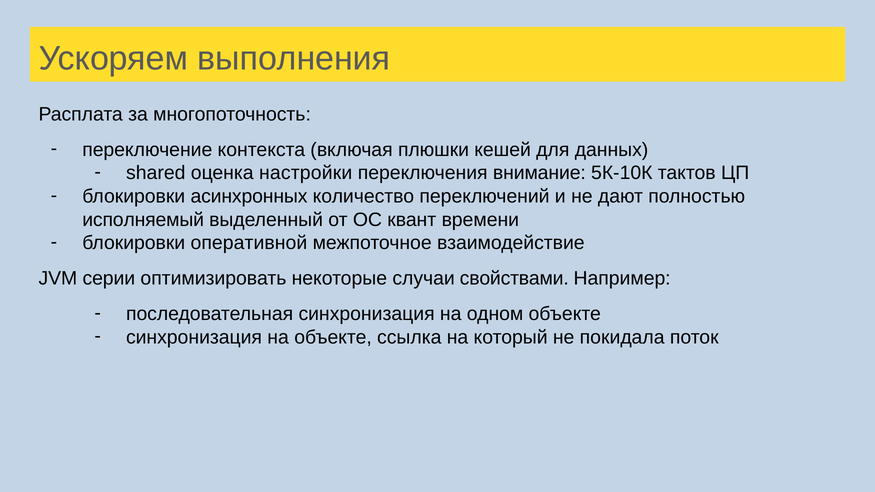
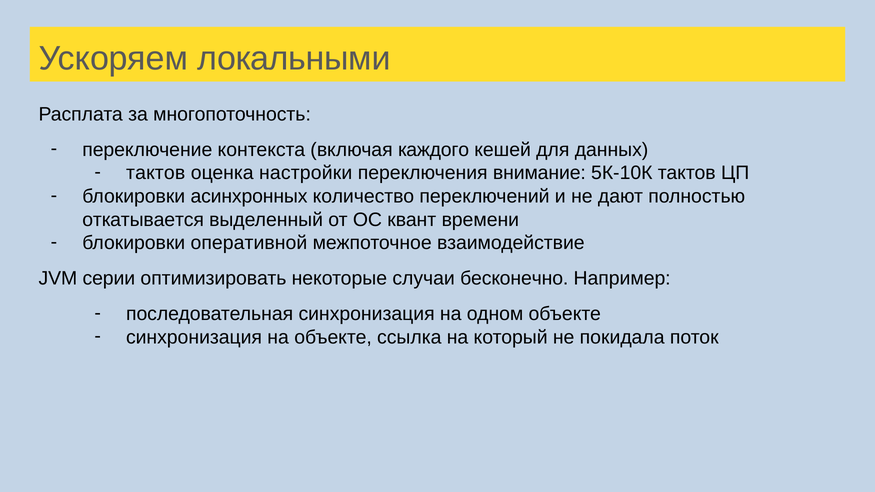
выполнения: выполнения -> локальными
плюшки: плюшки -> каждого
shared at (156, 173): shared -> тактов
исполняемый: исполняемый -> откатывается
свойствами: свойствами -> бесконечно
